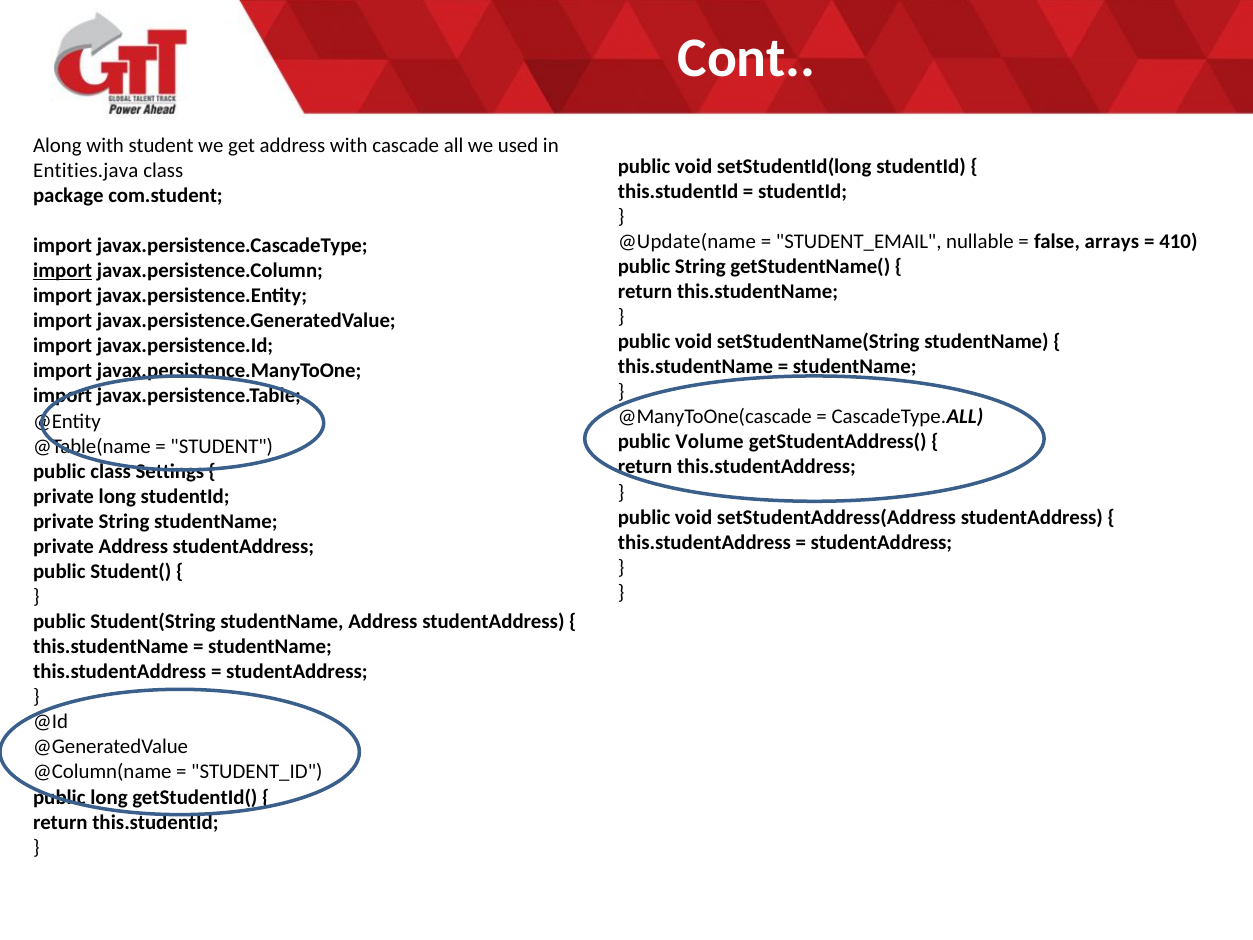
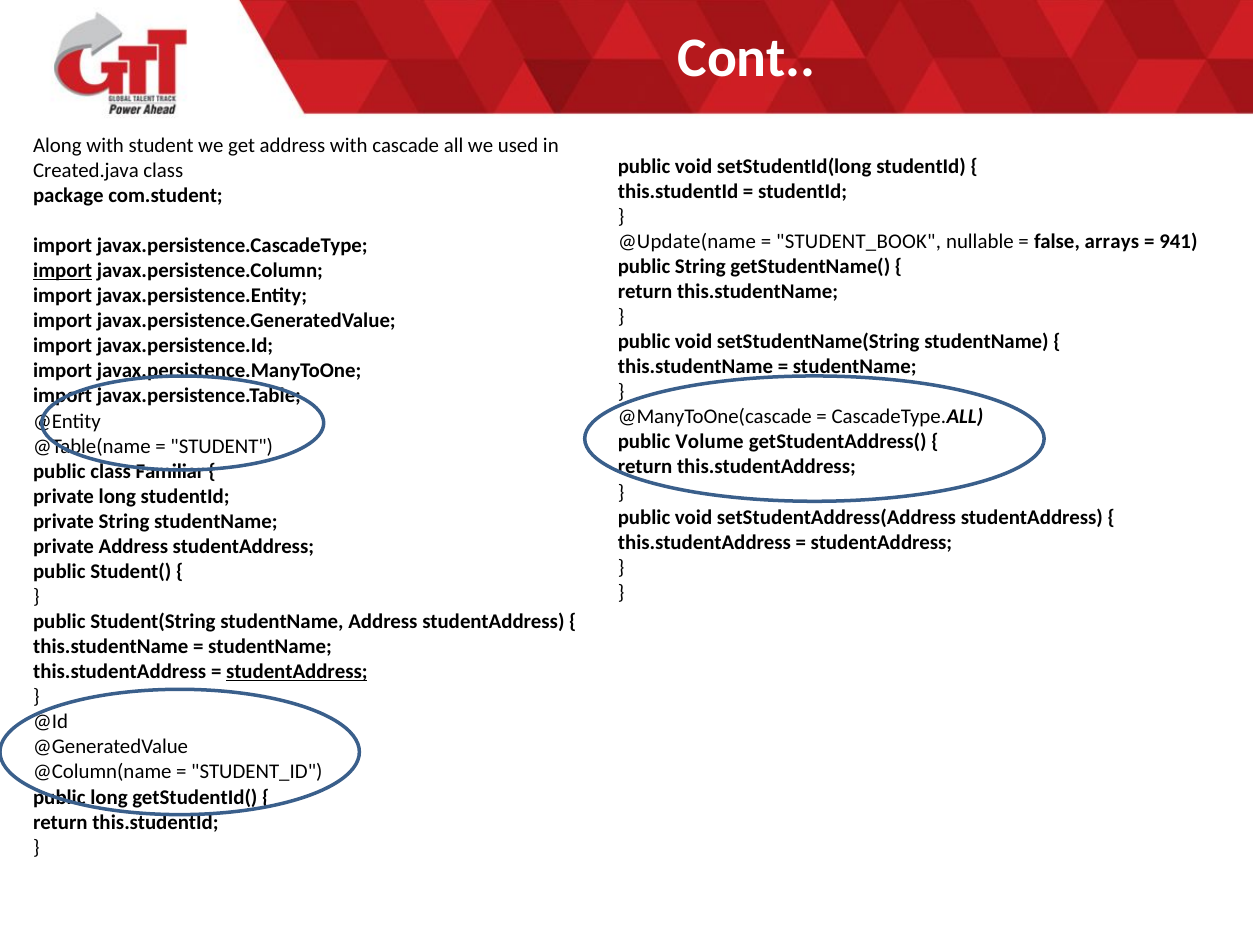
Entities.java: Entities.java -> Created.java
STUDENT_EMAIL: STUDENT_EMAIL -> STUDENT_BOOK
410: 410 -> 941
Settings: Settings -> Familiar
studentAddress at (297, 672) underline: none -> present
